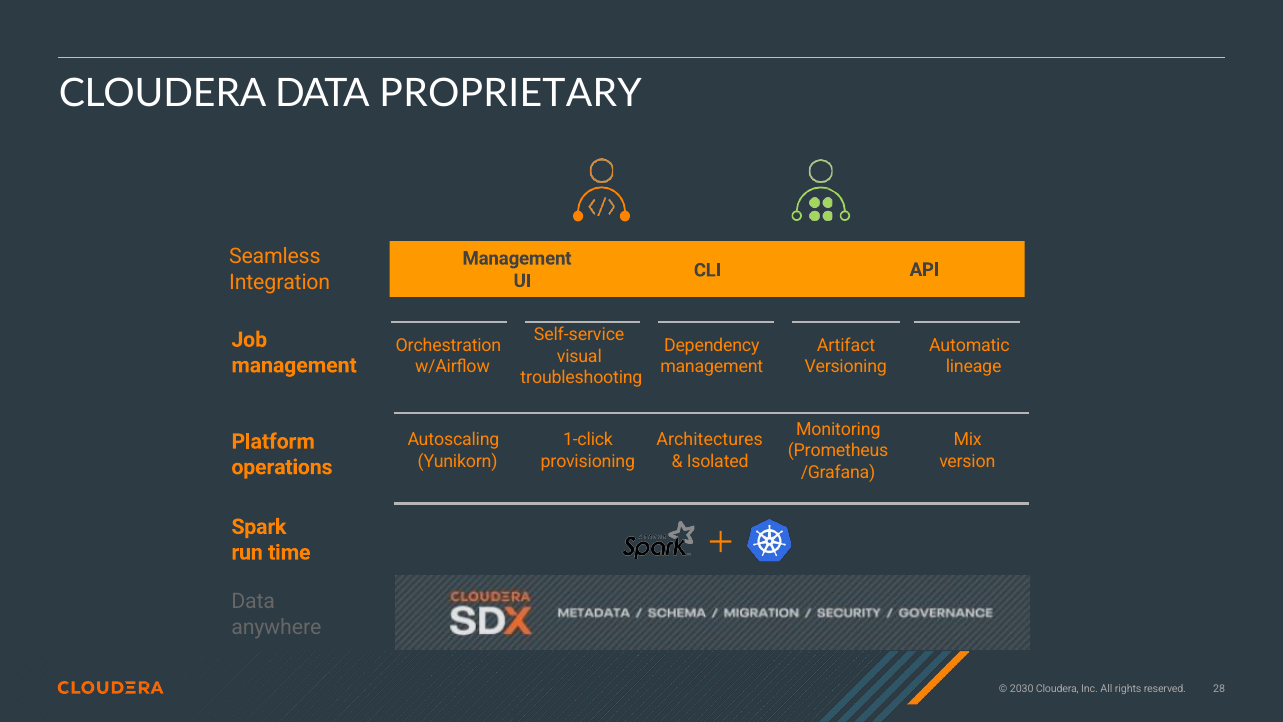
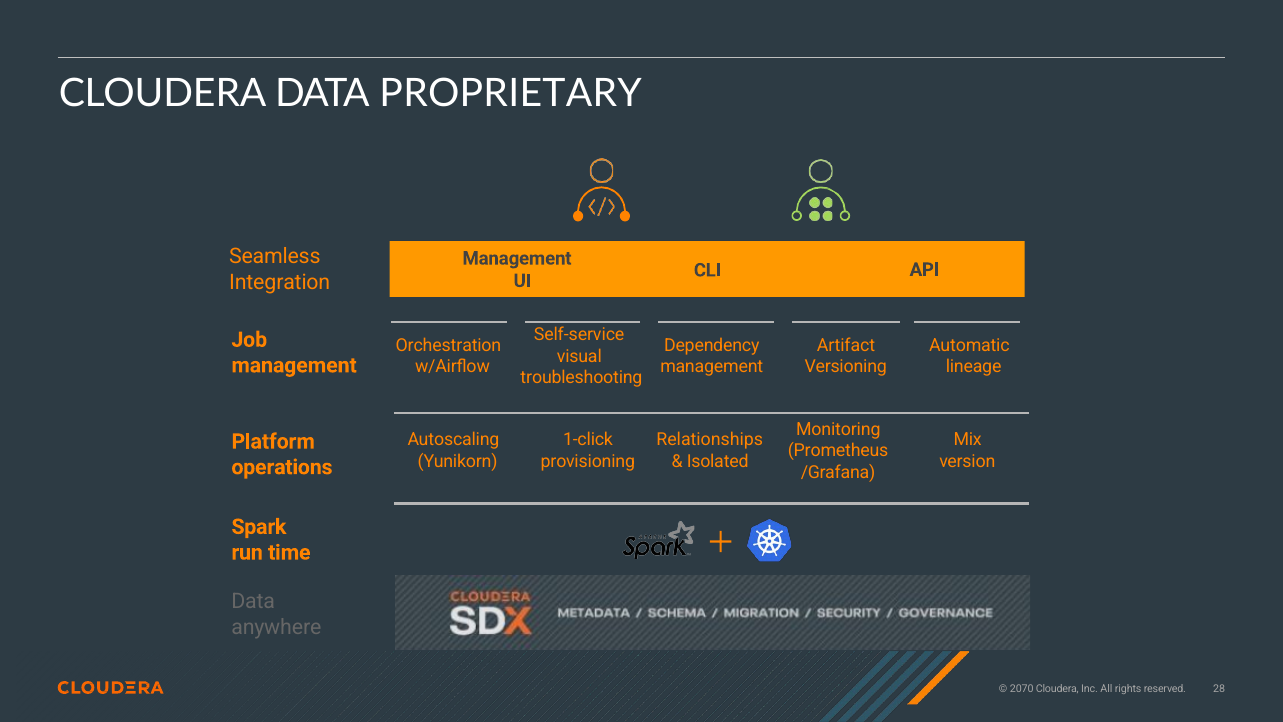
Architectures: Architectures -> Relationships
2030: 2030 -> 2070
